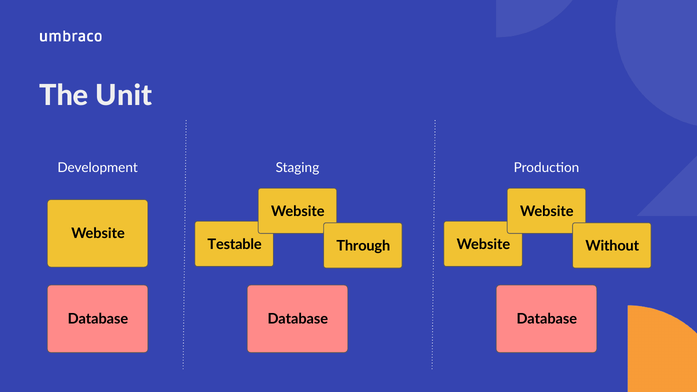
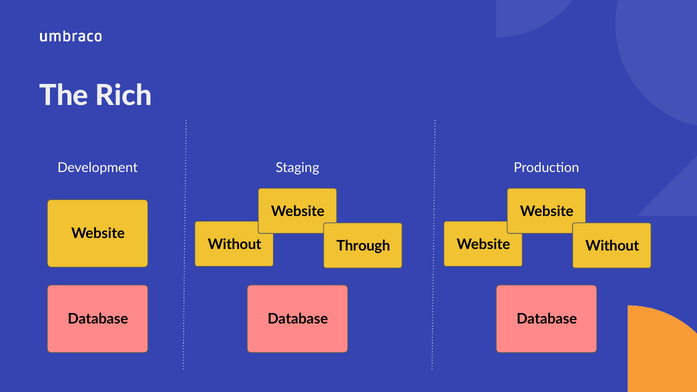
Unit: Unit -> Rich
Testable at (235, 244): Testable -> Without
